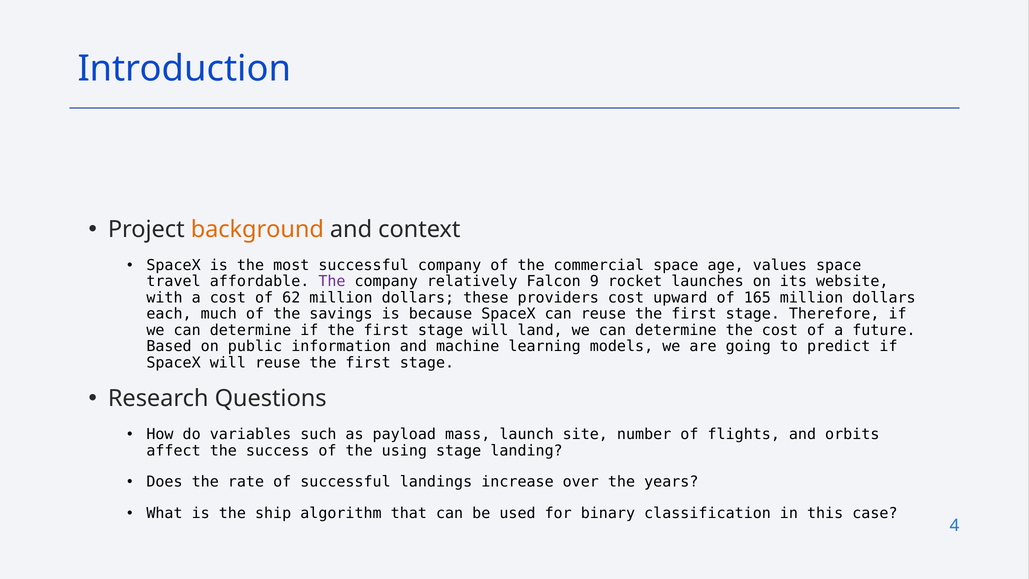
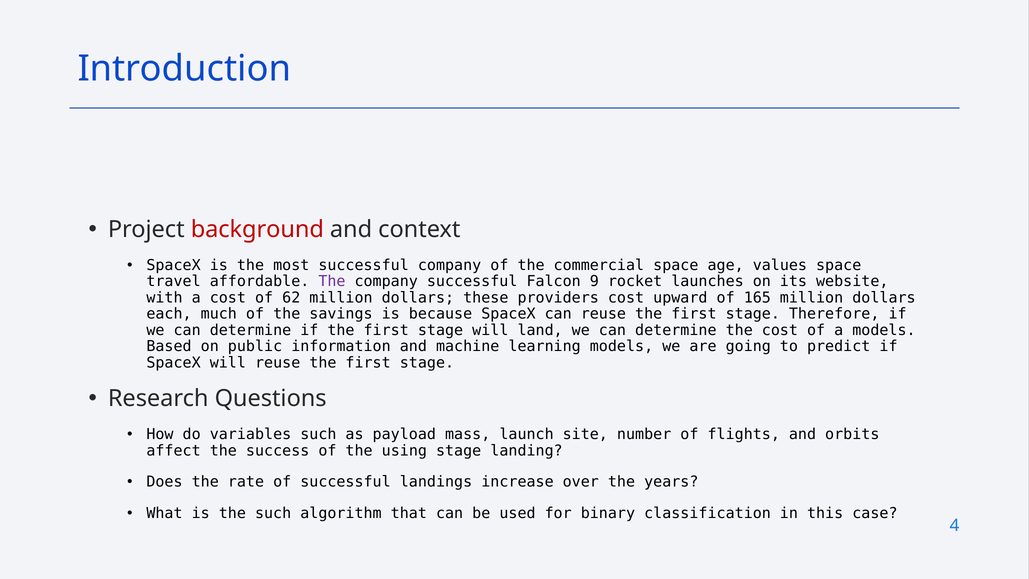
background colour: orange -> red
company relatively: relatively -> successful
a future: future -> models
the ship: ship -> such
